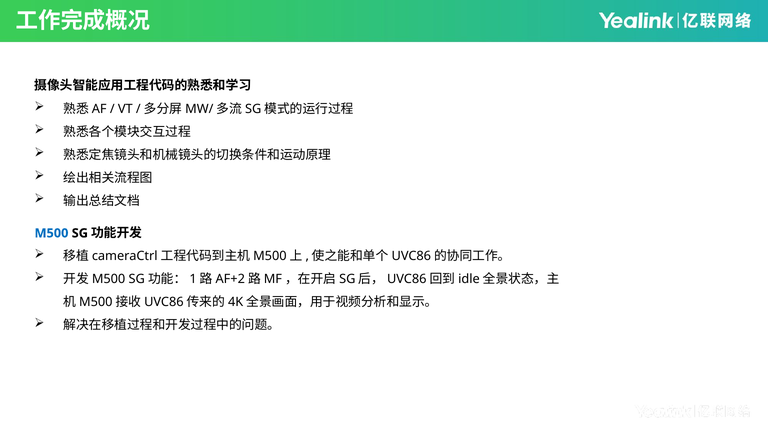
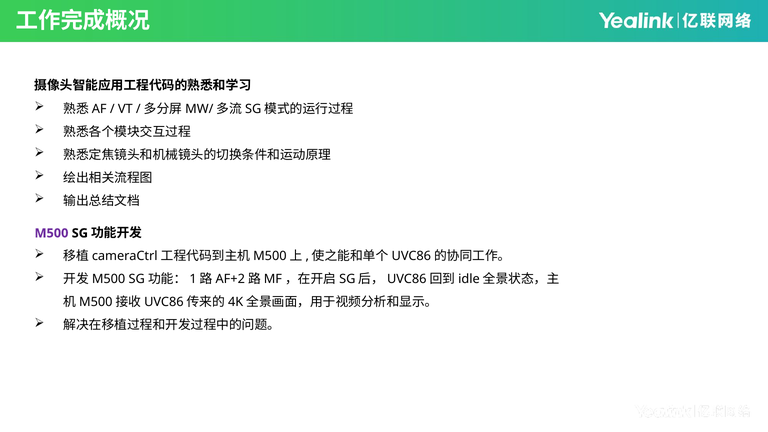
M500 colour: blue -> purple
